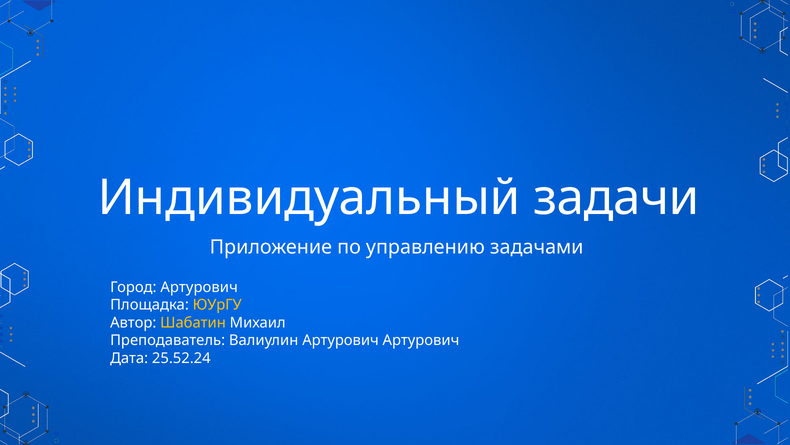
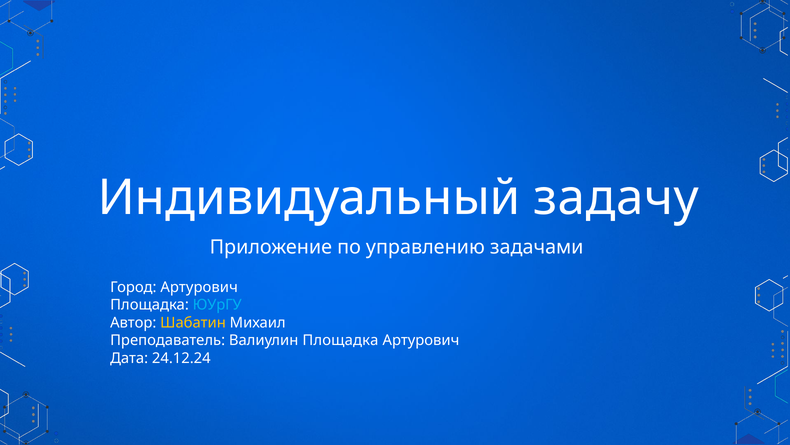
задачи: задачи -> задачу
ЮУрГУ colour: yellow -> light blue
Валиулин Артурович: Артурович -> Площадка
25.52.24: 25.52.24 -> 24.12.24
